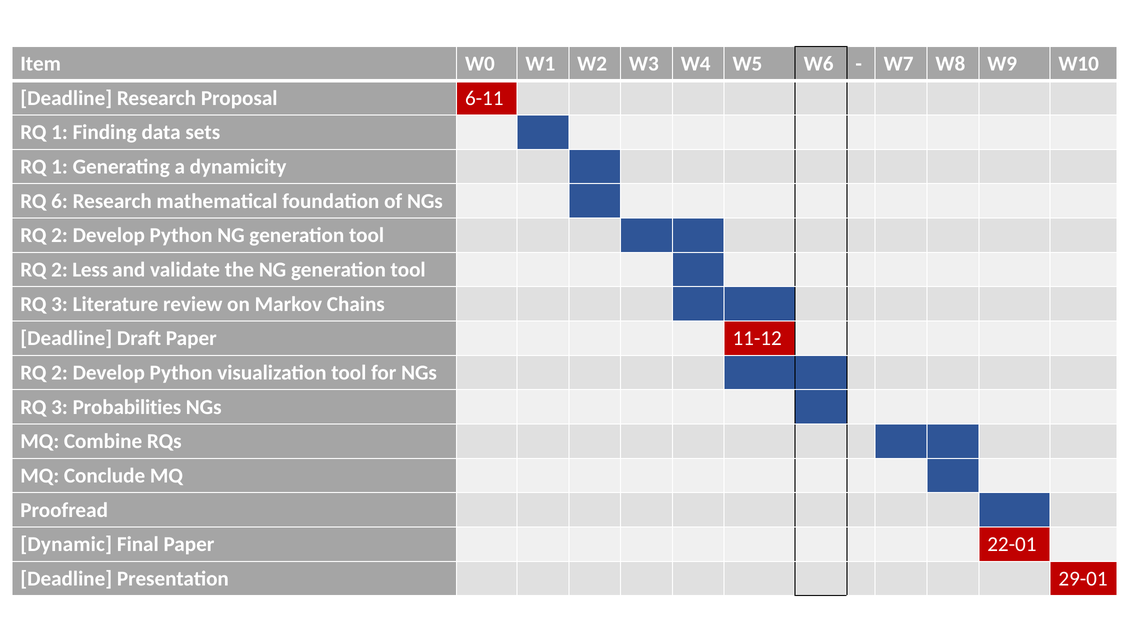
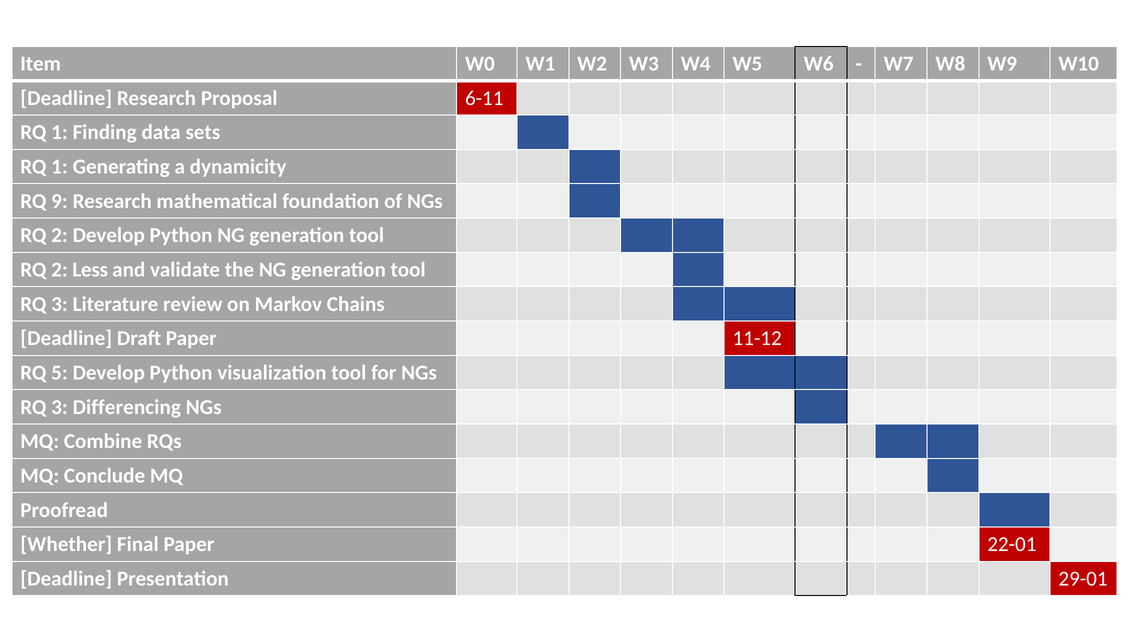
6: 6 -> 9
2 at (59, 373): 2 -> 5
Probabilities: Probabilities -> Differencing
Dynamic: Dynamic -> Whether
